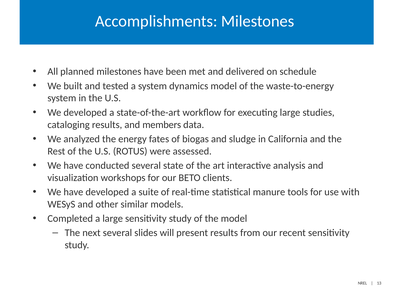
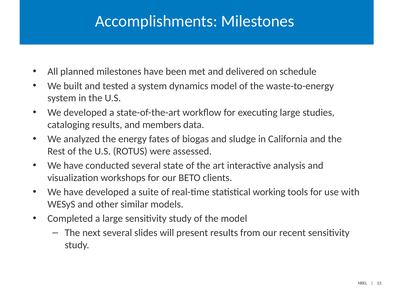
manure: manure -> working
